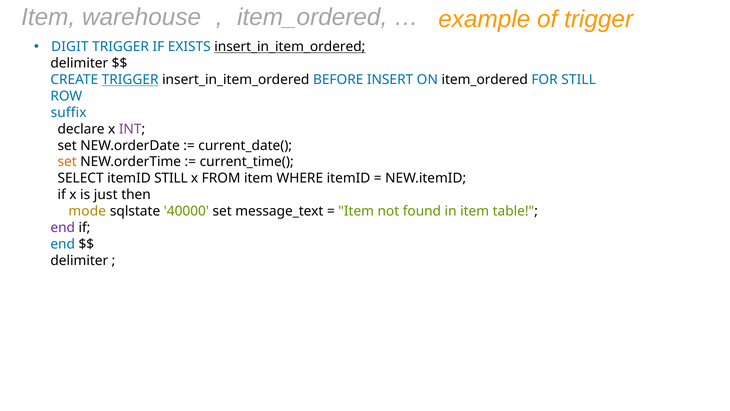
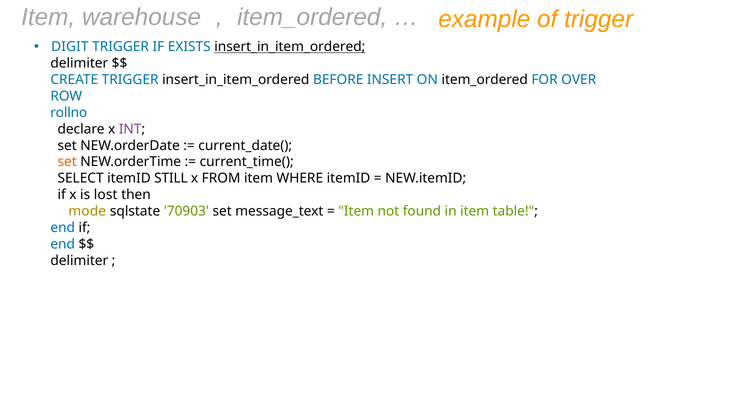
TRIGGER at (130, 80) underline: present -> none
FOR STILL: STILL -> OVER
suffix: suffix -> rollno
just: just -> lost
40000: 40000 -> 70903
end at (63, 228) colour: purple -> blue
